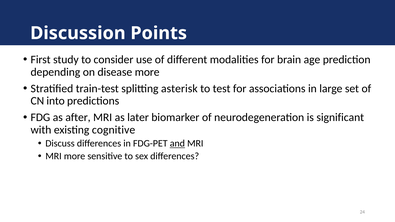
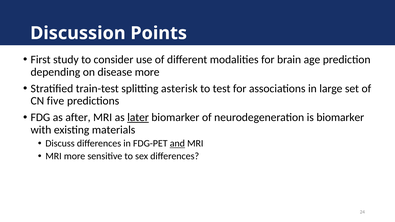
into: into -> five
later underline: none -> present
is significant: significant -> biomarker
cognitive: cognitive -> materials
